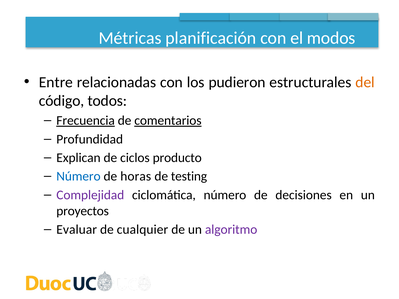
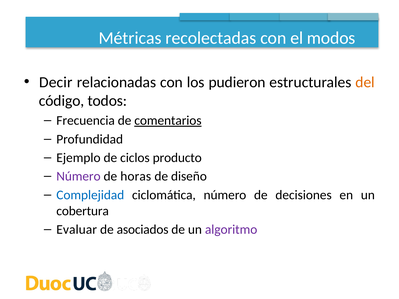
planificación: planificación -> recolectadas
Entre: Entre -> Decir
Frecuencia underline: present -> none
Explican: Explican -> Ejemplo
Número at (78, 176) colour: blue -> purple
testing: testing -> diseño
Complejidad colour: purple -> blue
proyectos: proyectos -> cobertura
cualquier: cualquier -> asociados
